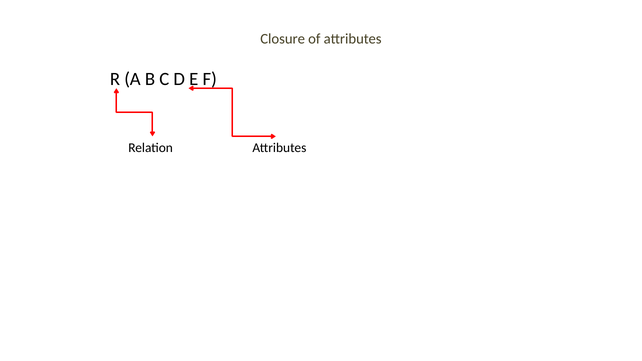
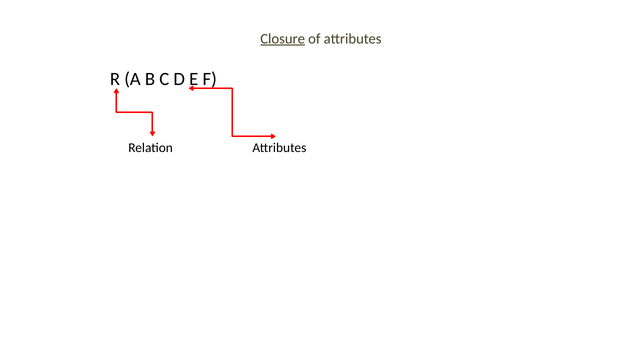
Closure underline: none -> present
